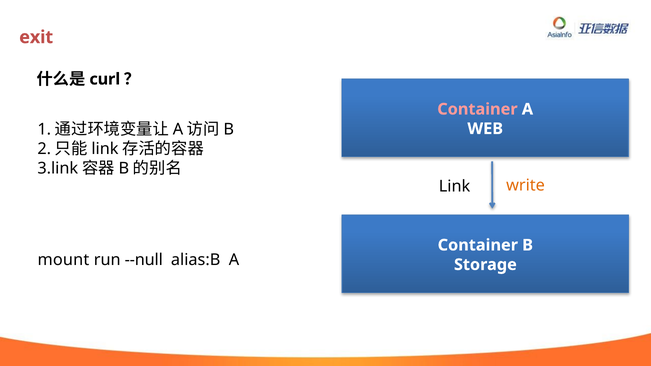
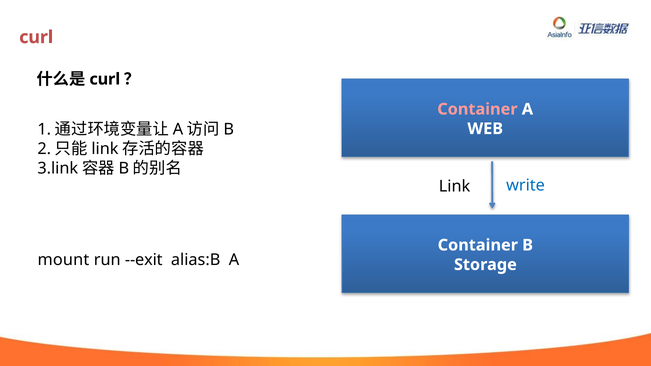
exit at (36, 37): exit -> curl
write colour: orange -> blue
--null: --null -> --exit
